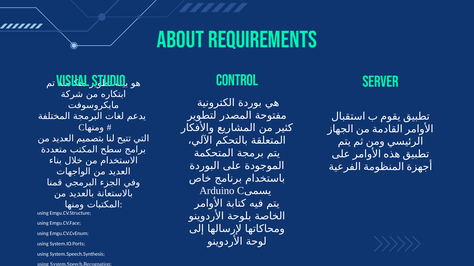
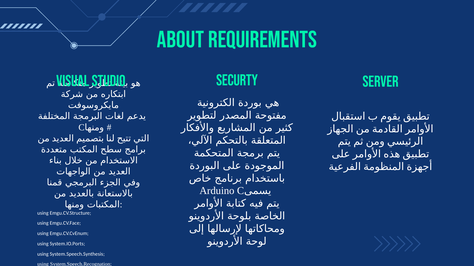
control: control -> securty
